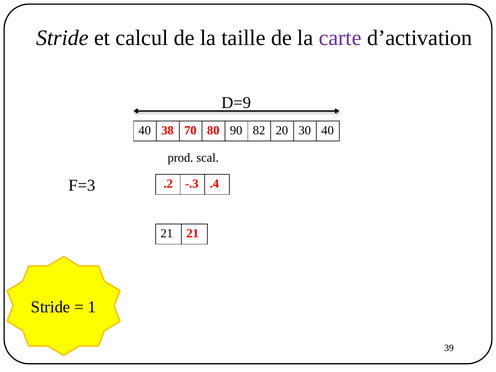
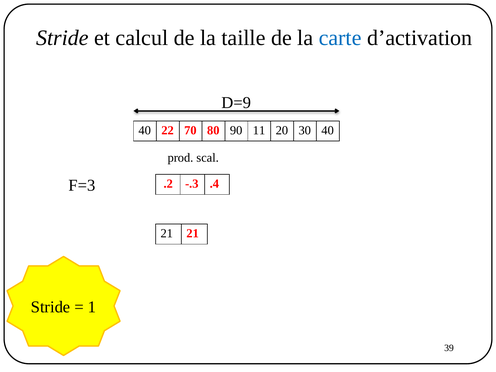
carte colour: purple -> blue
38: 38 -> 22
82: 82 -> 11
